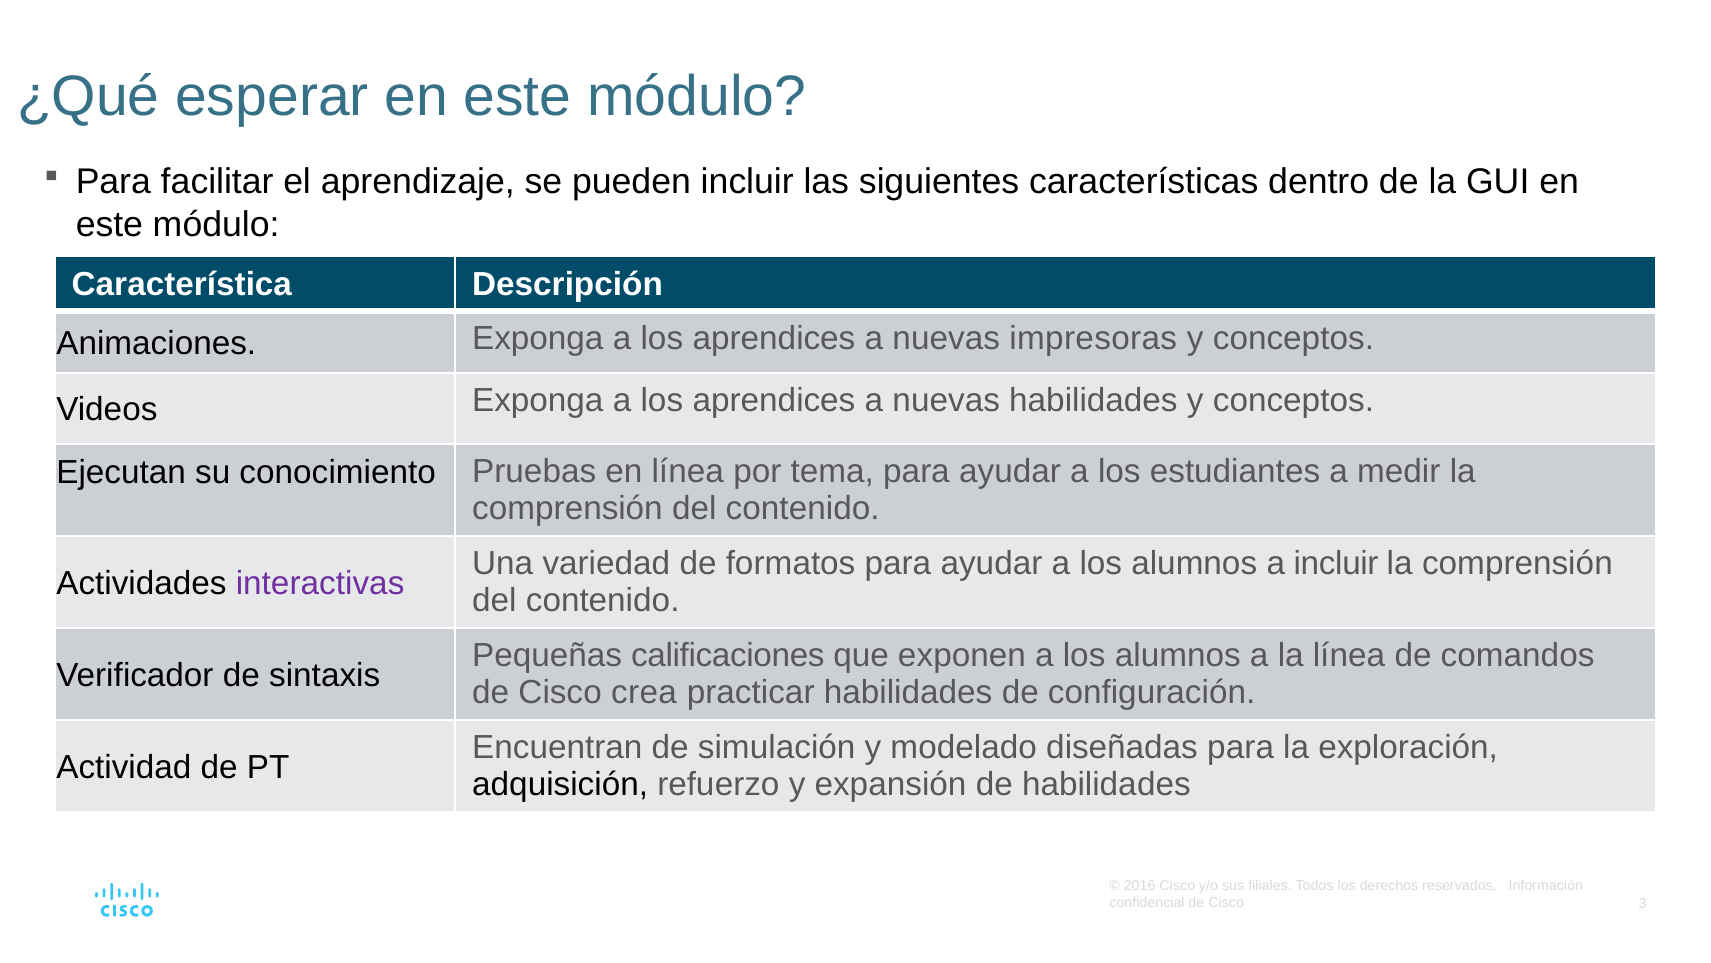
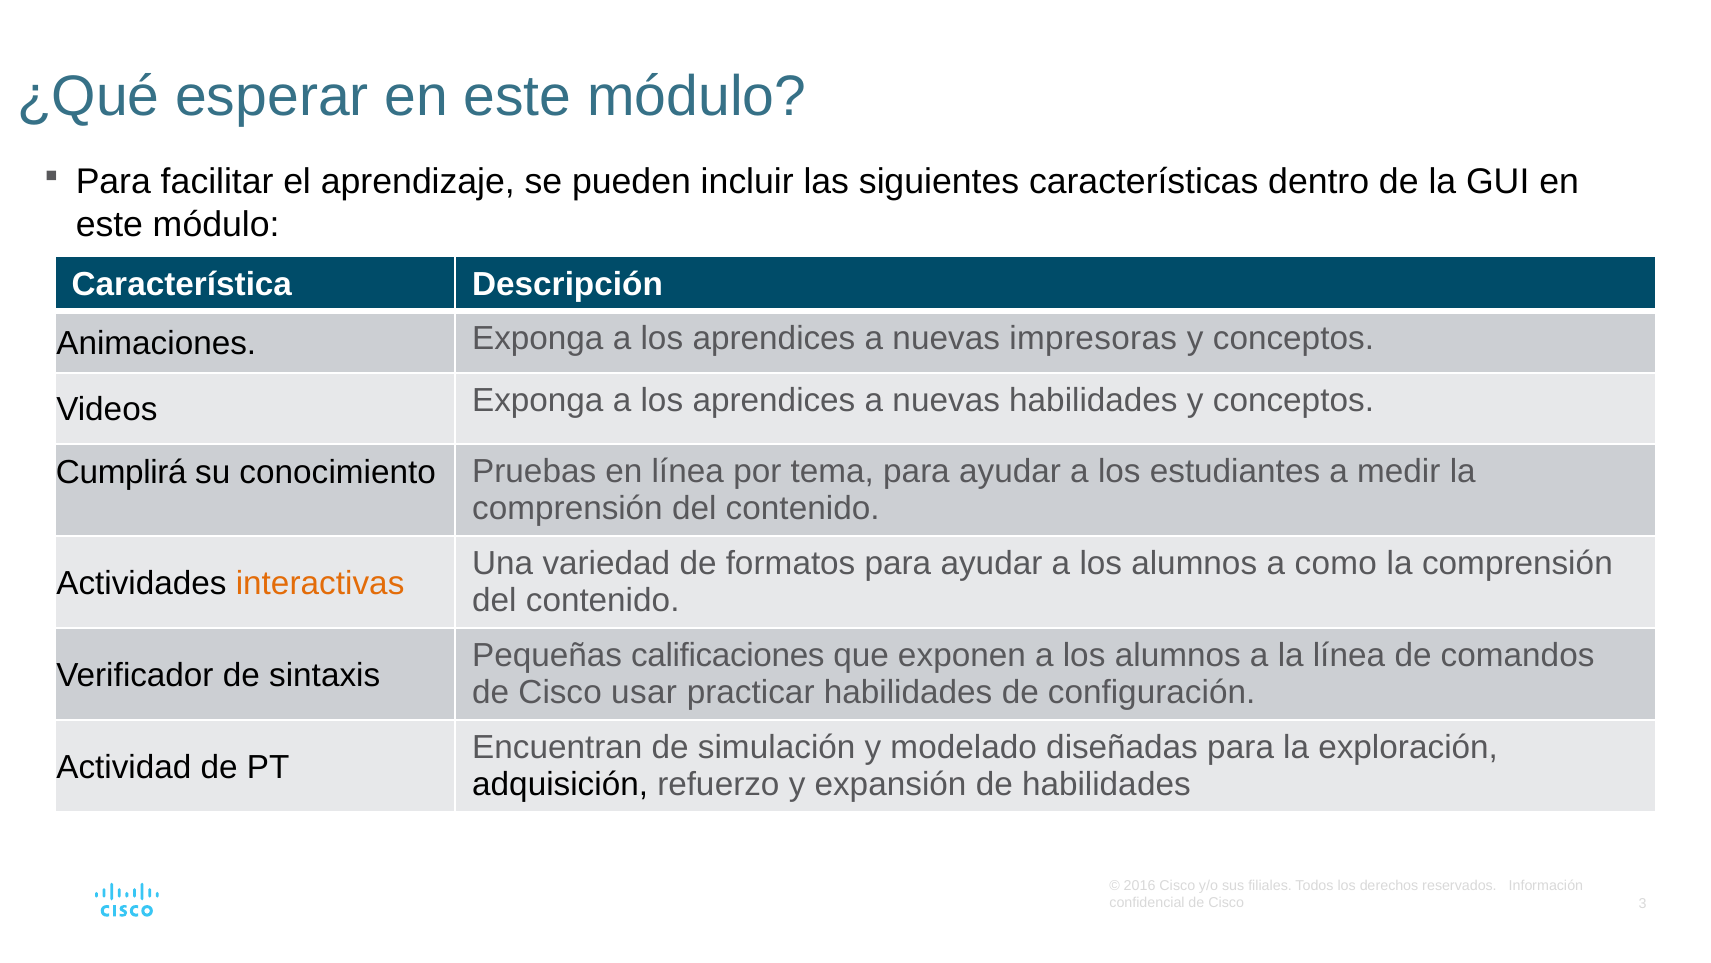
Ejecutan: Ejecutan -> Cumplirá
a incluir: incluir -> como
interactivas colour: purple -> orange
crea: crea -> usar
